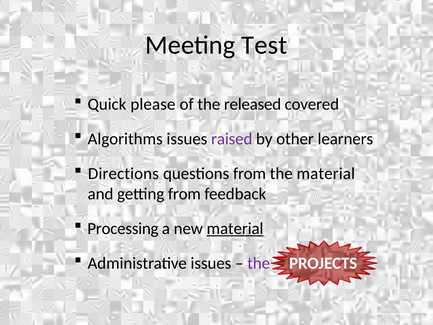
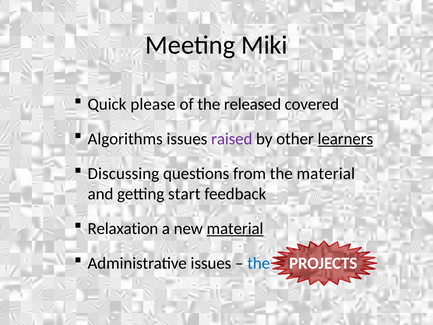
Test: Test -> Miki
learners underline: none -> present
Directions: Directions -> Discussing
getting from: from -> start
Processing: Processing -> Relaxation
the at (259, 263) colour: purple -> blue
